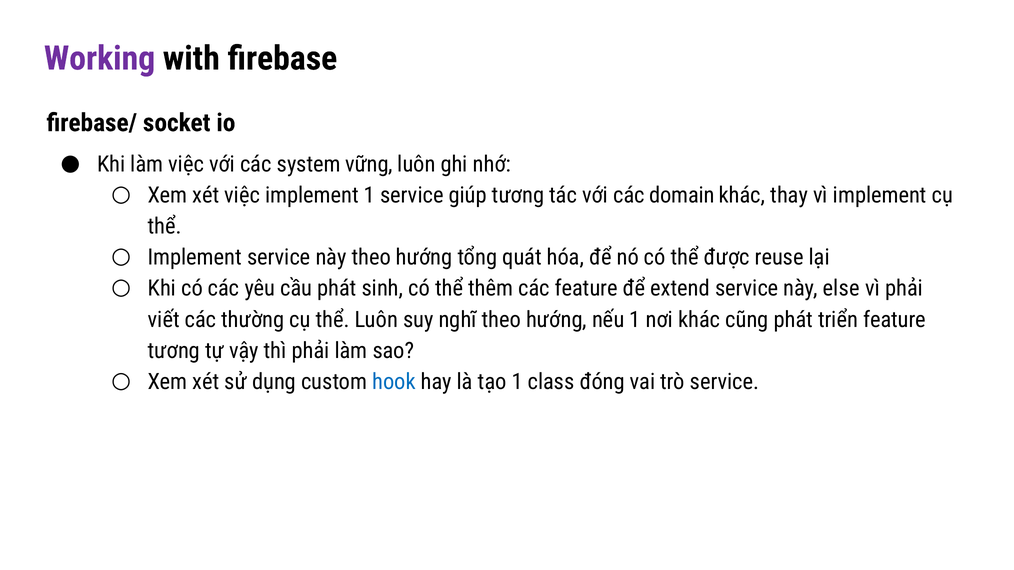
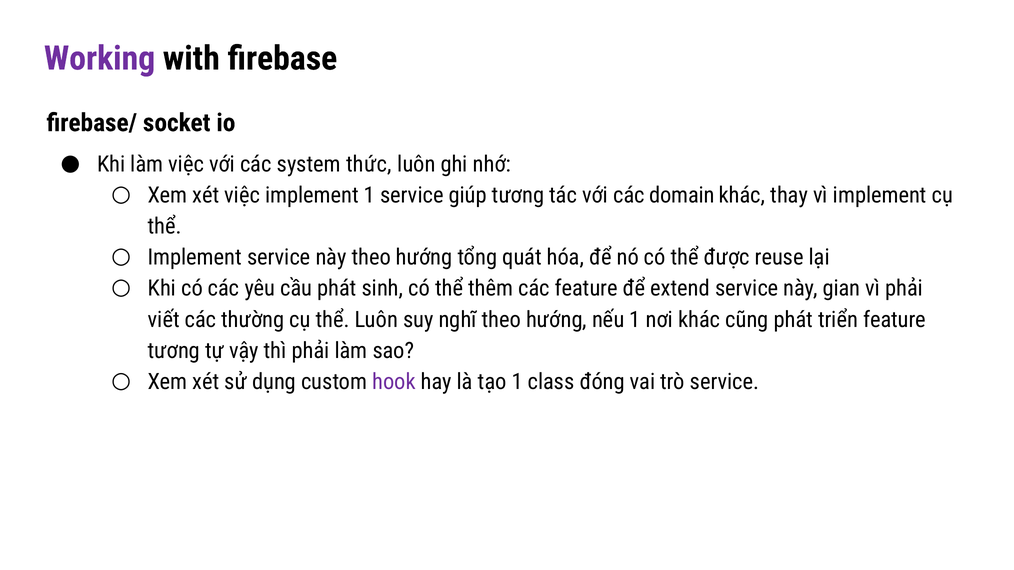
vững: vững -> thức
else: else -> gian
hook colour: blue -> purple
